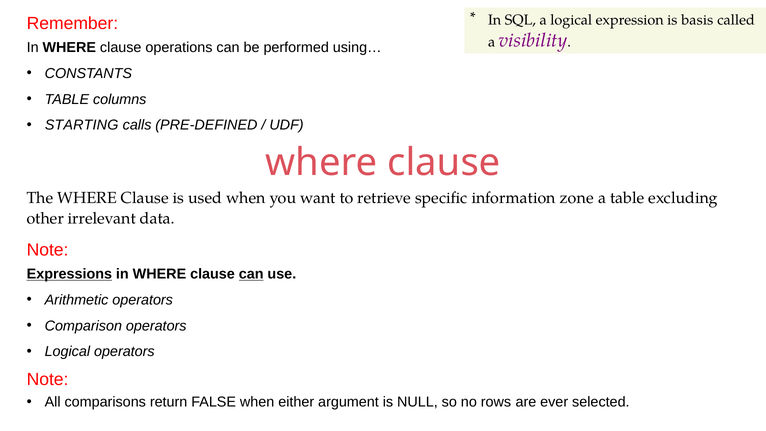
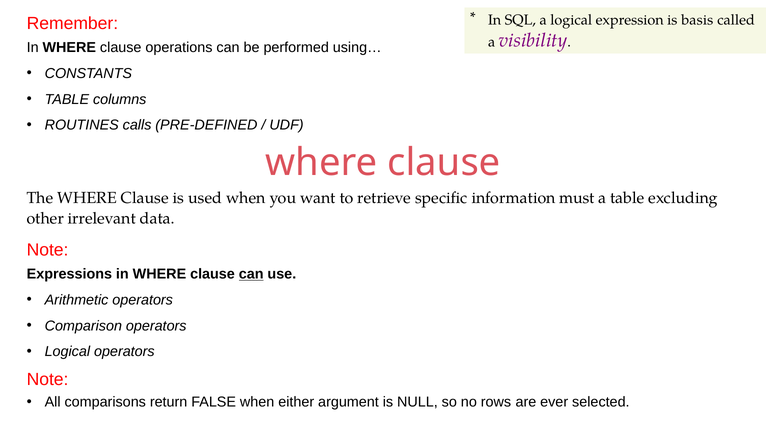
STARTING: STARTING -> ROUTINES
zone: zone -> must
Expressions underline: present -> none
